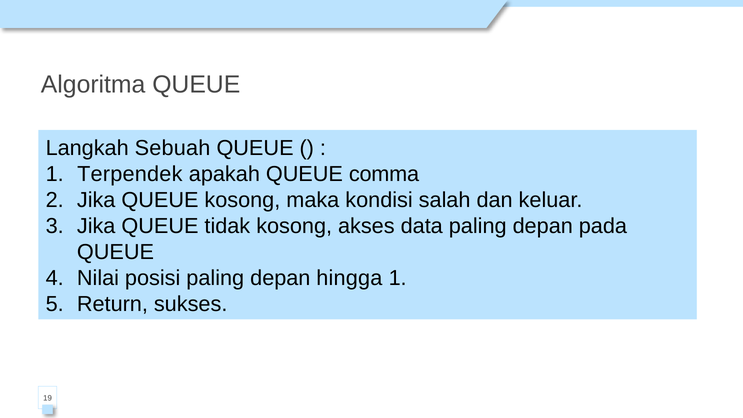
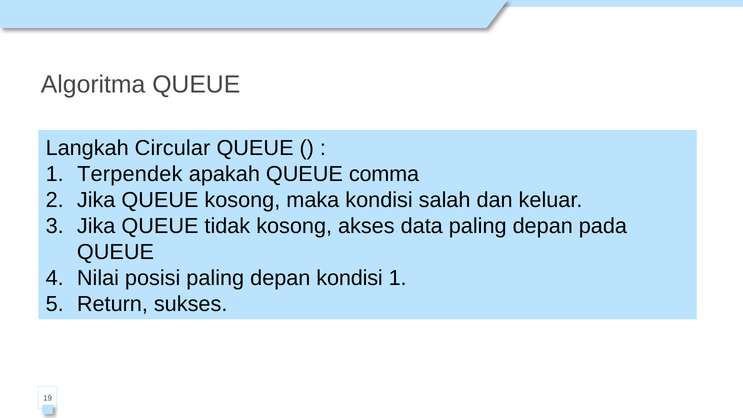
Sebuah: Sebuah -> Circular
depan hingga: hingga -> kondisi
